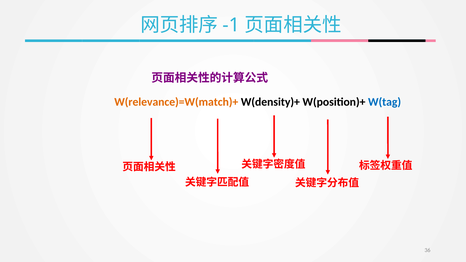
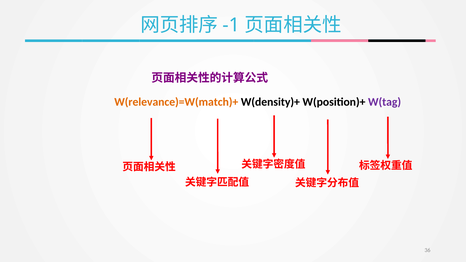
W(tag colour: blue -> purple
